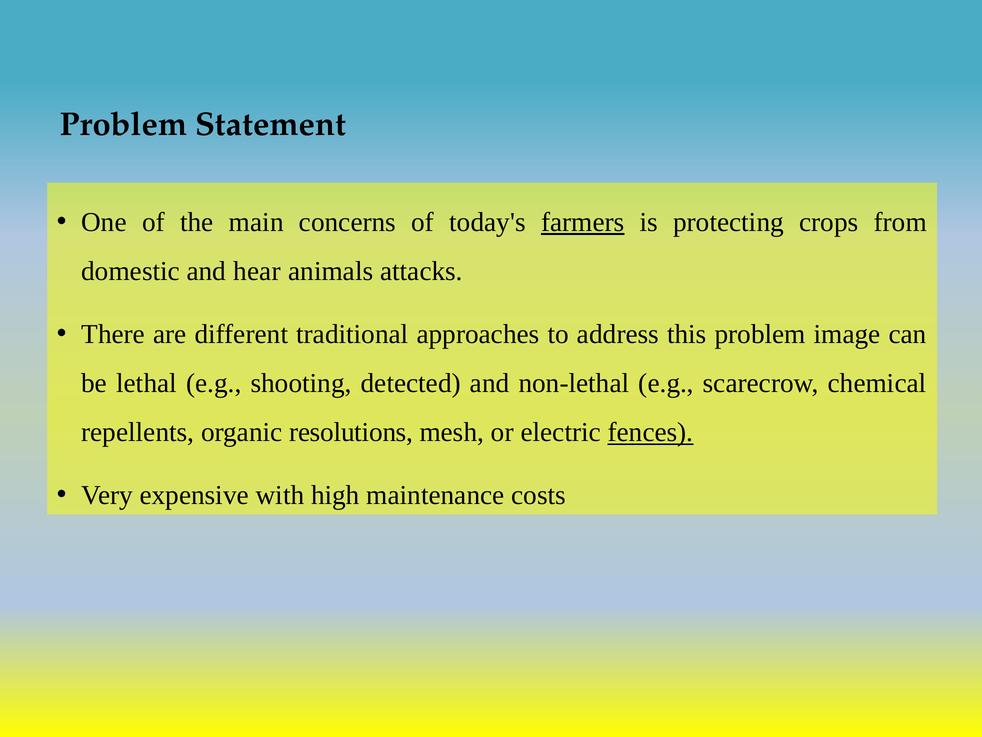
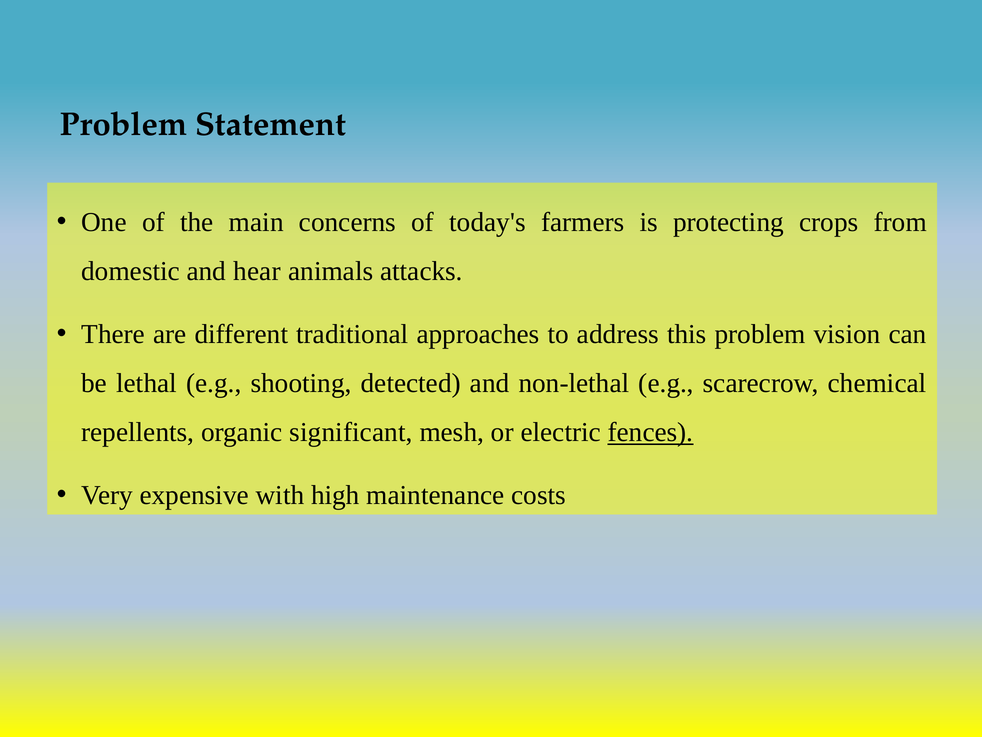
farmers underline: present -> none
image: image -> vision
resolutions: resolutions -> significant
